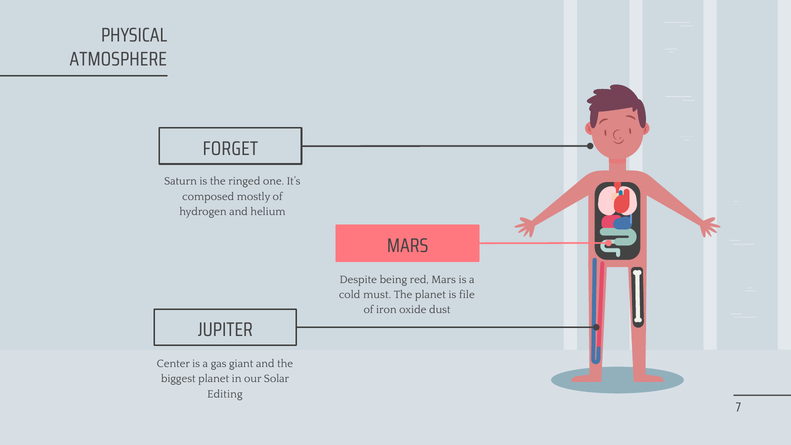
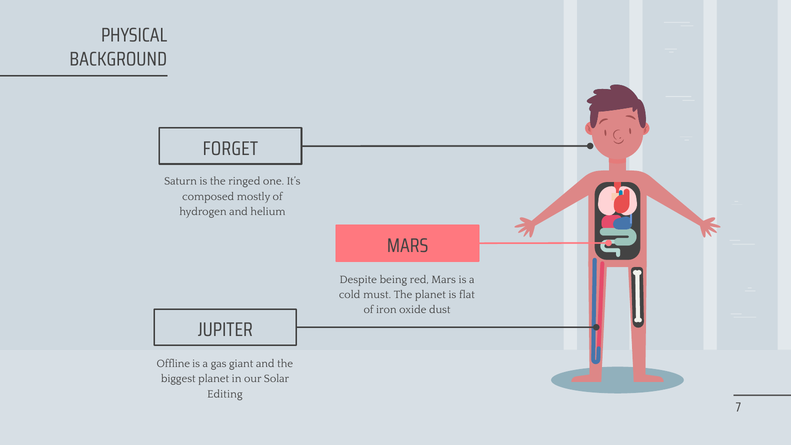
ATMOSPHERE: ATMOSPHERE -> BACKGROUND
file: file -> flat
Center: Center -> Offline
